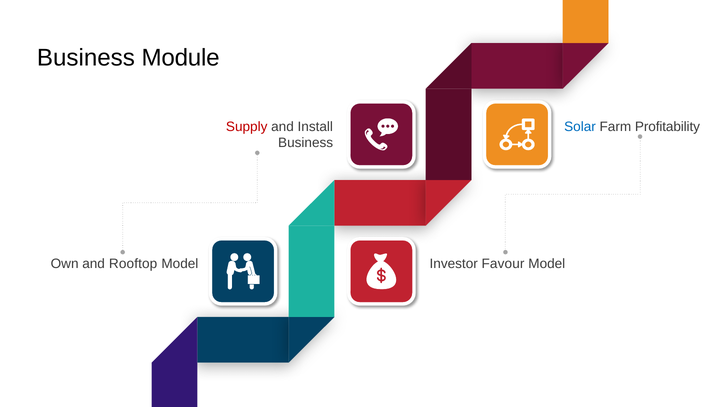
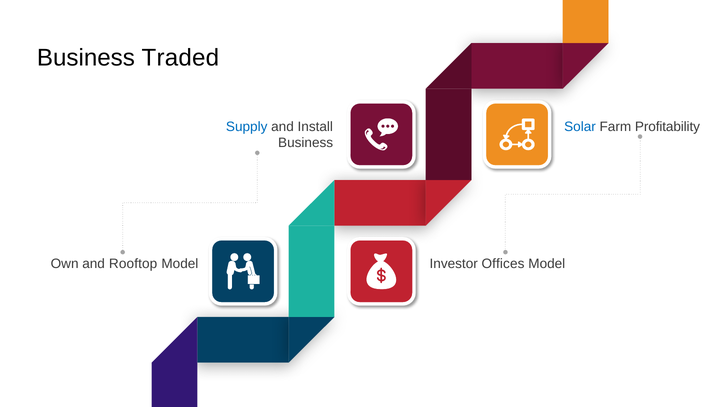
Module: Module -> Traded
Supply colour: red -> blue
Favour: Favour -> Offices
